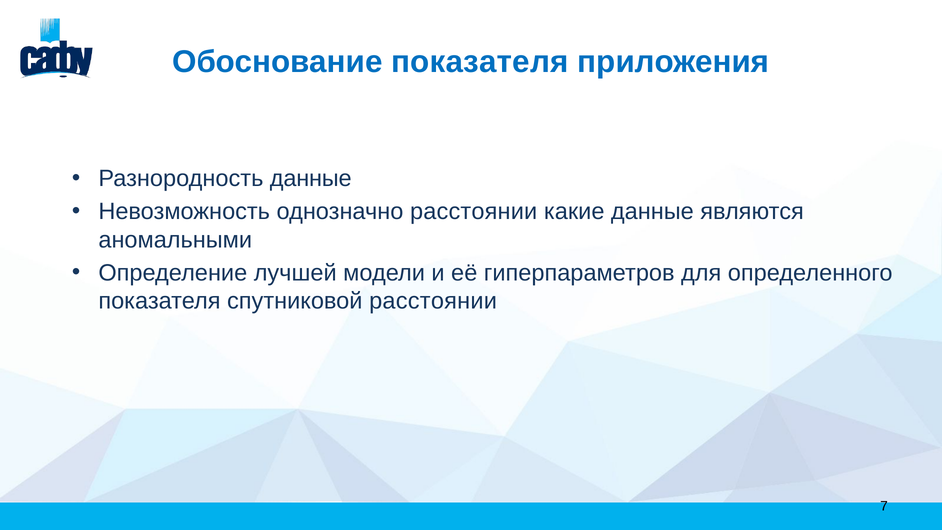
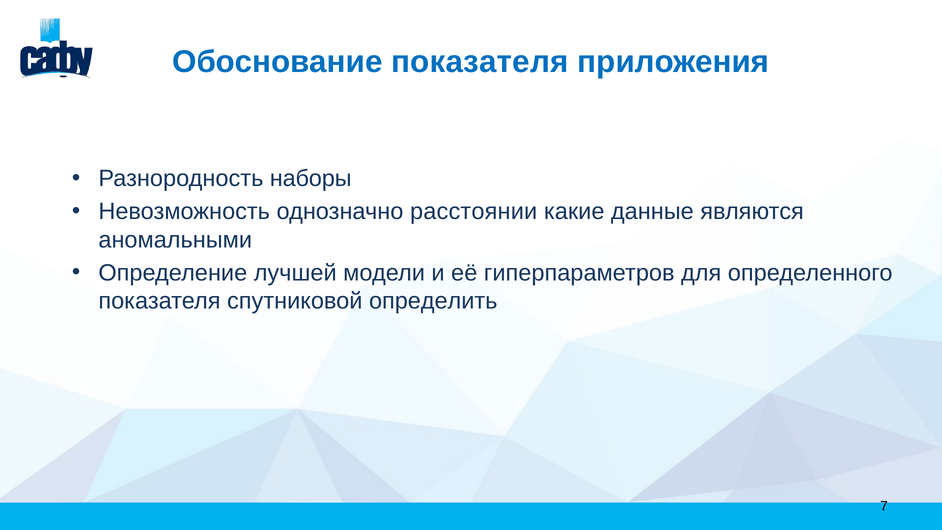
Разнородность данные: данные -> наборы
спутниковой расстоянии: расстоянии -> определить
